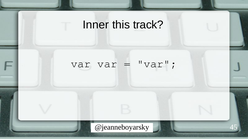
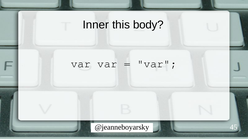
track: track -> body
